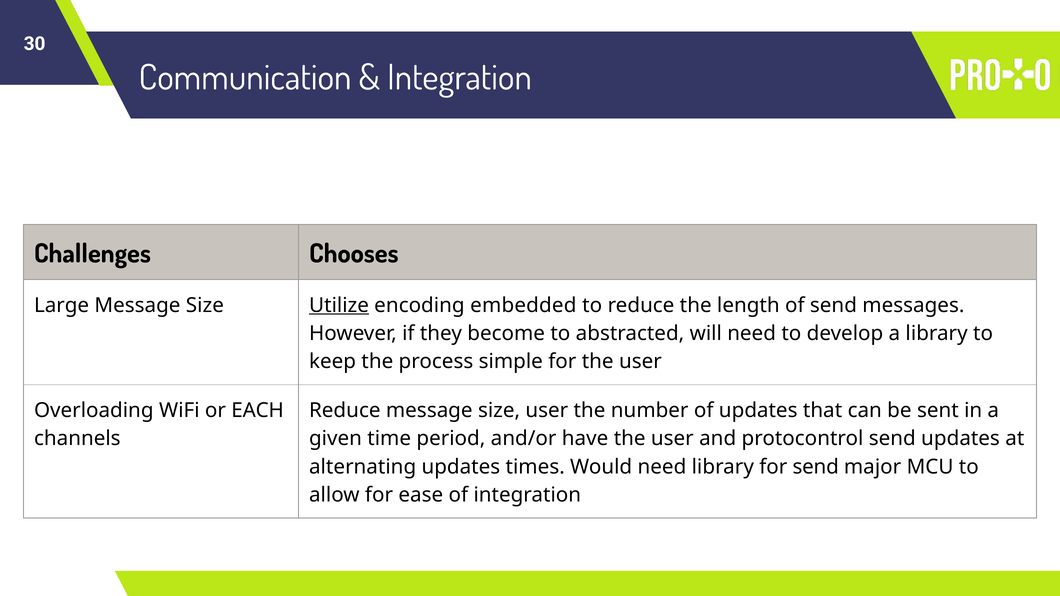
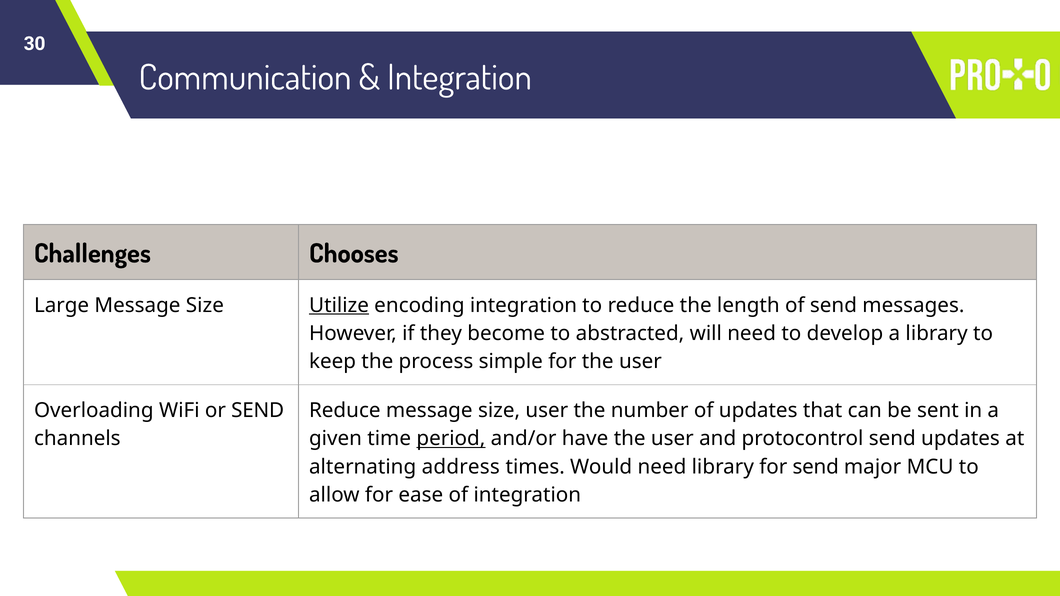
encoding embedded: embedded -> integration
or EACH: EACH -> SEND
period underline: none -> present
alternating updates: updates -> address
